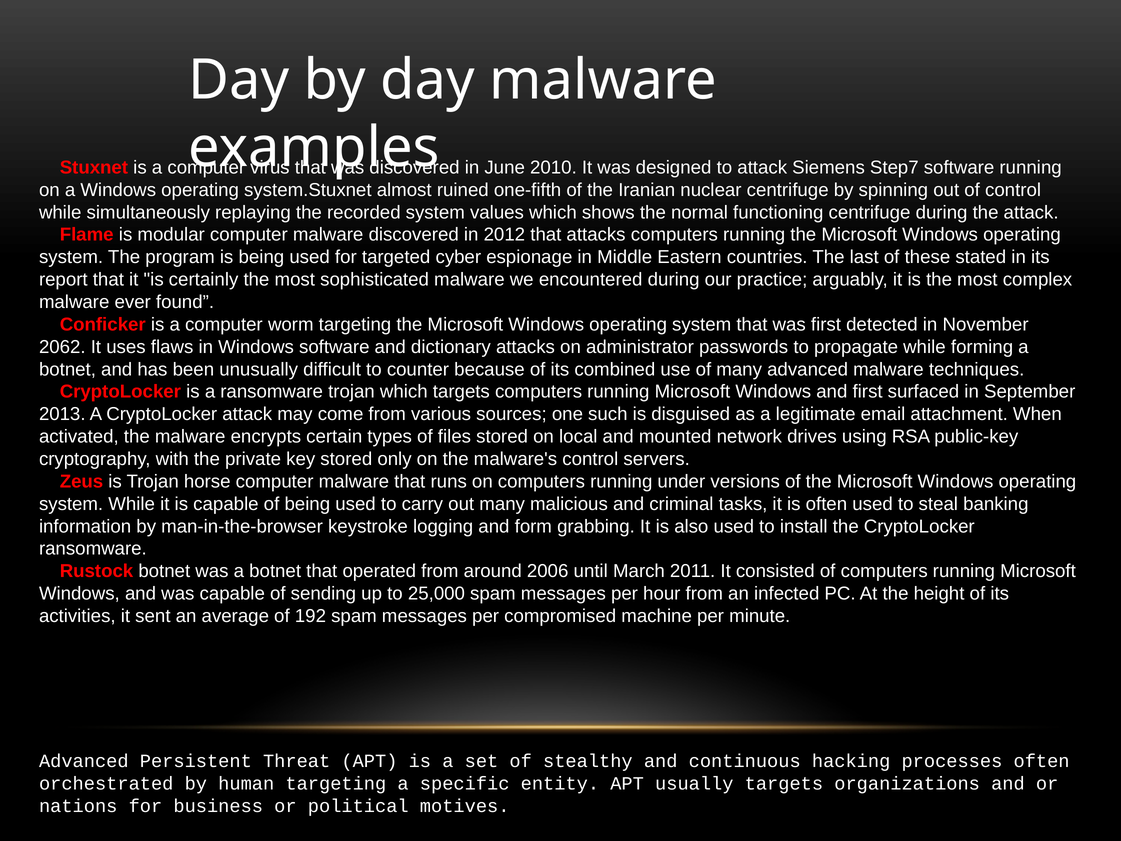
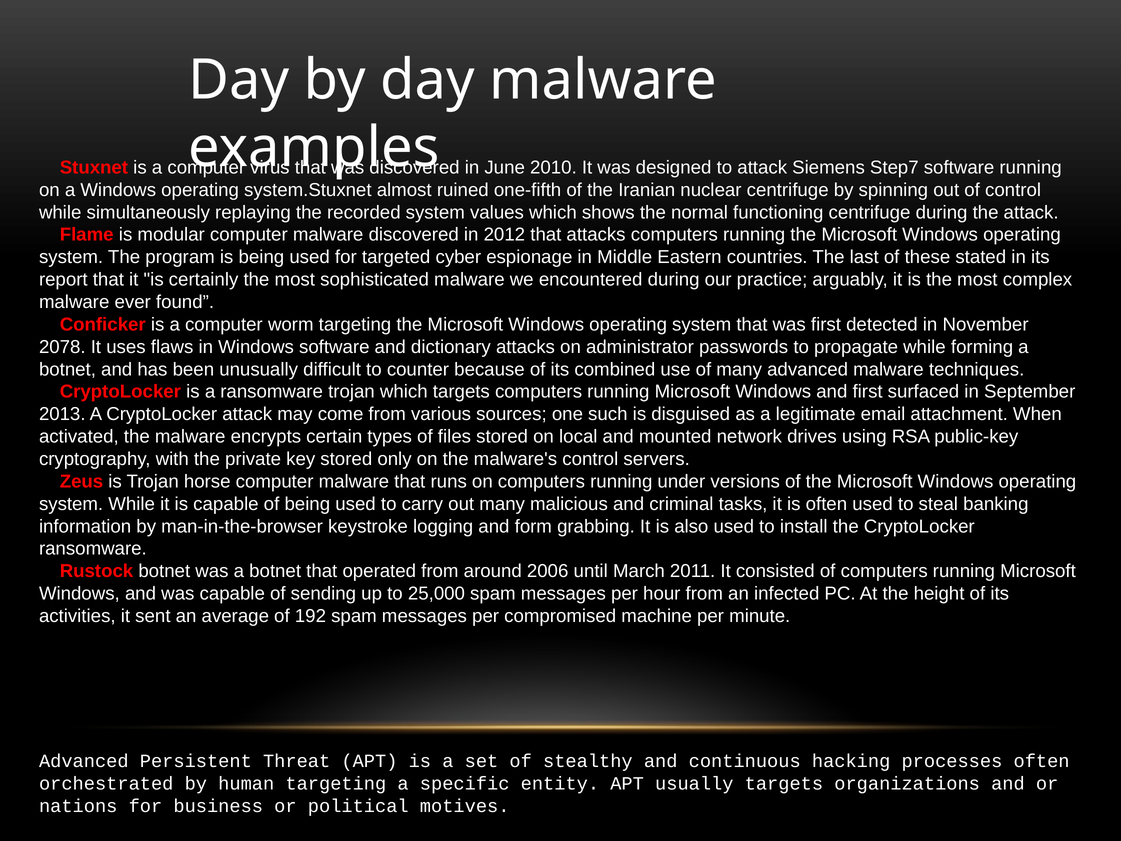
2062: 2062 -> 2078
